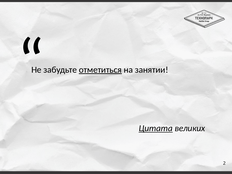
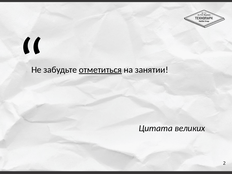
Цитата underline: present -> none
